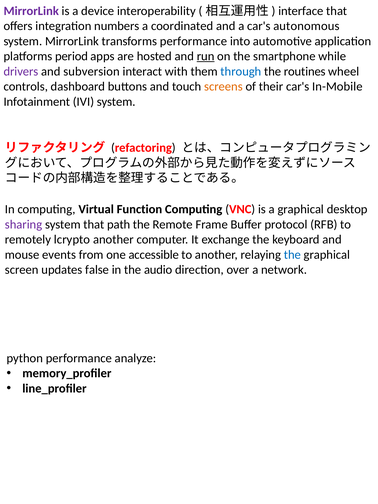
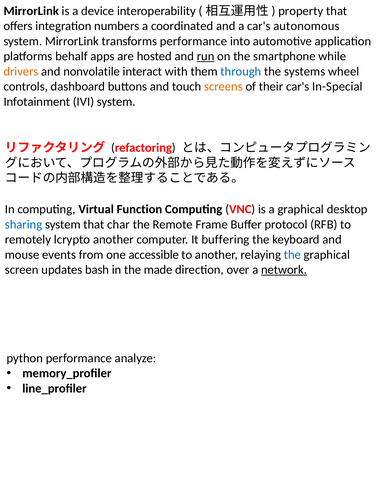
MirrorLink at (31, 11) colour: purple -> black
interface: interface -> property
period: period -> behalf
drivers colour: purple -> orange
subversion: subversion -> nonvolatile
routines: routines -> systems
In-Mobile: In-Mobile -> In-Special
sharing colour: purple -> blue
path: path -> char
exchange: exchange -> buffering
false: false -> bash
audio: audio -> made
network underline: none -> present
